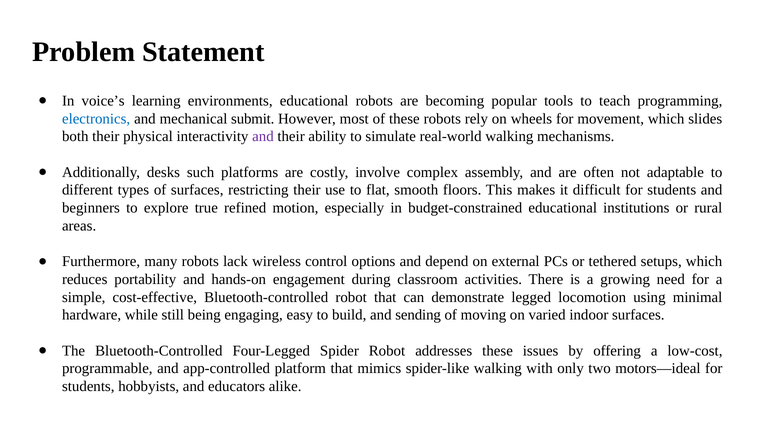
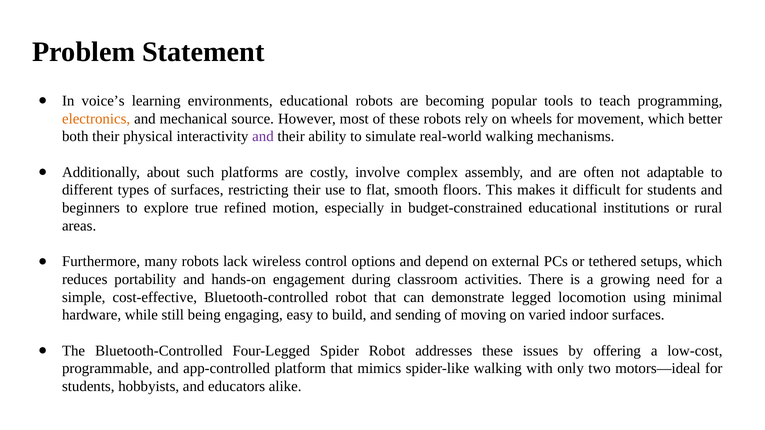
electronics colour: blue -> orange
submit: submit -> source
slides: slides -> better
desks: desks -> about
